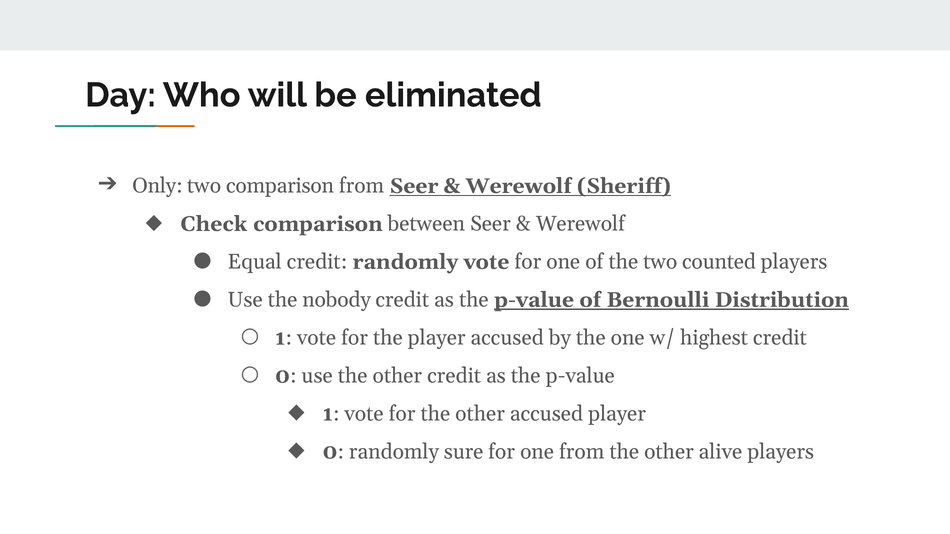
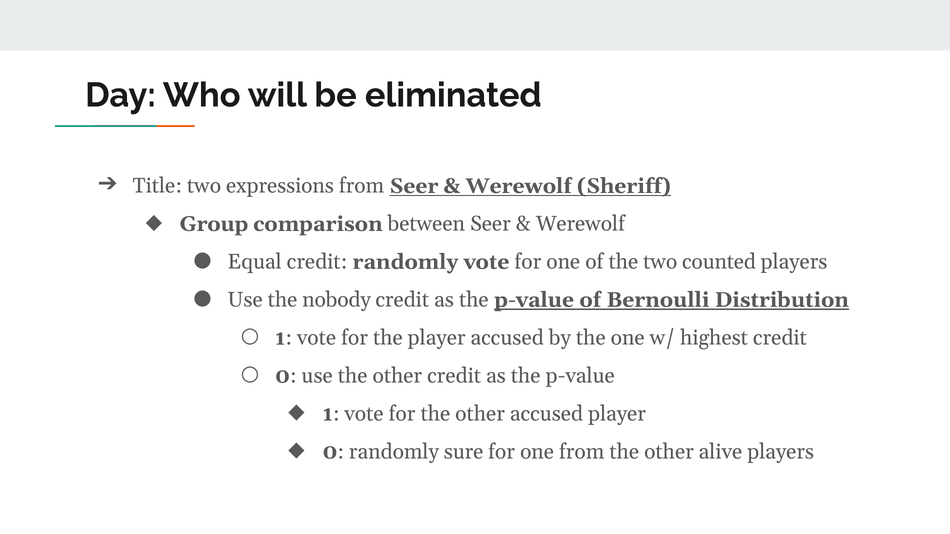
Only: Only -> Title
two comparison: comparison -> expressions
Check: Check -> Group
